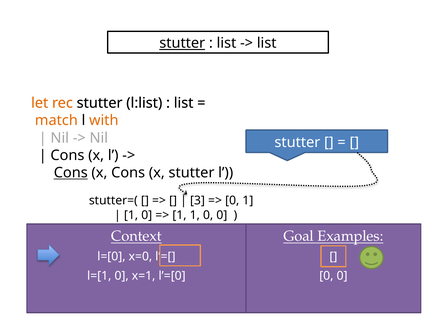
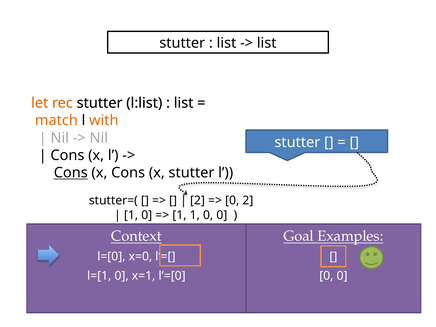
stutter at (182, 43) underline: present -> none
3 at (197, 201): 3 -> 2
0 1: 1 -> 2
